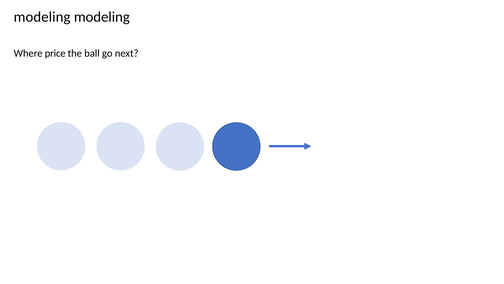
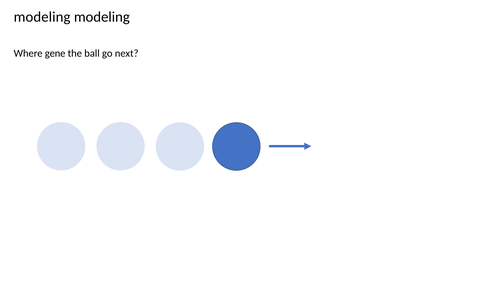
price: price -> gene
